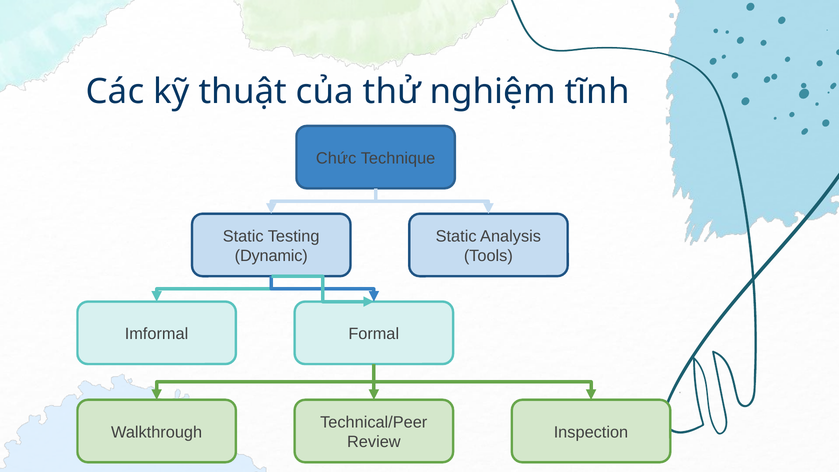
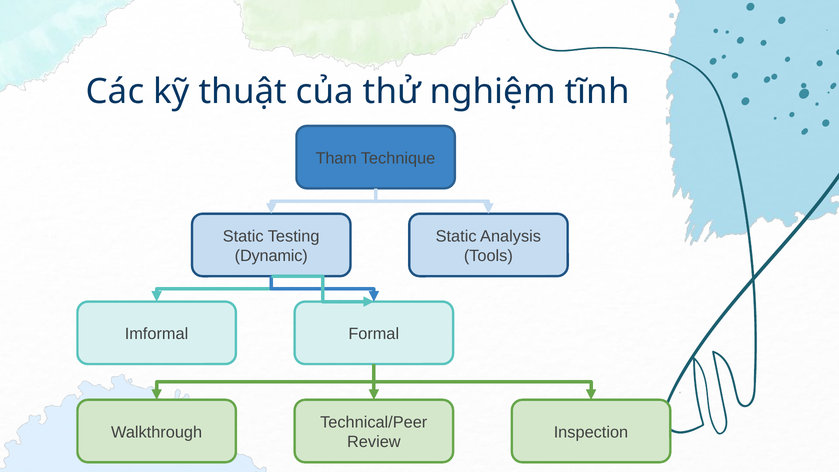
Chức: Chức -> Tham
